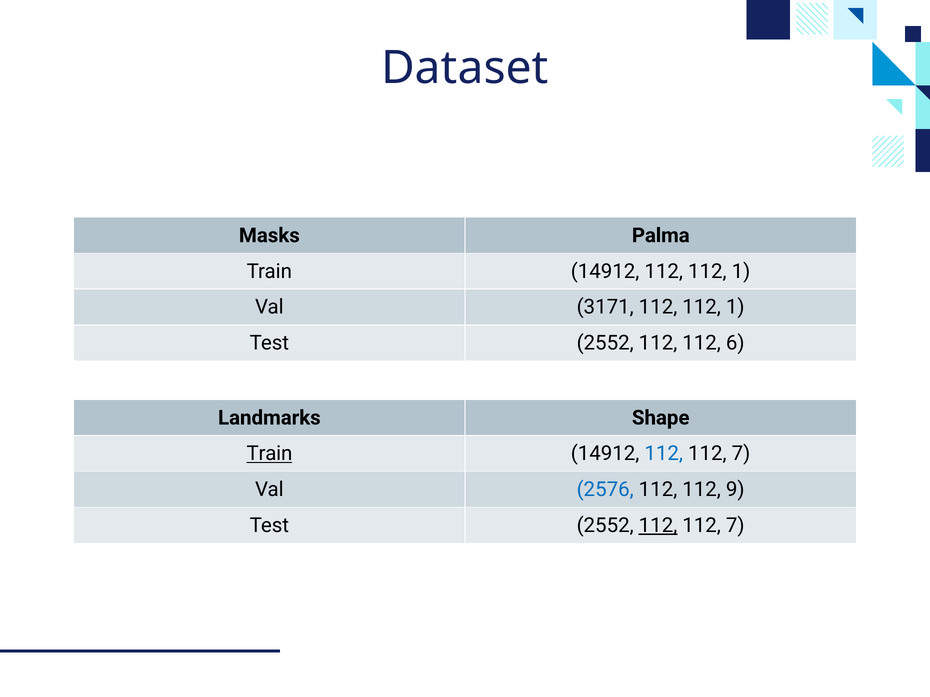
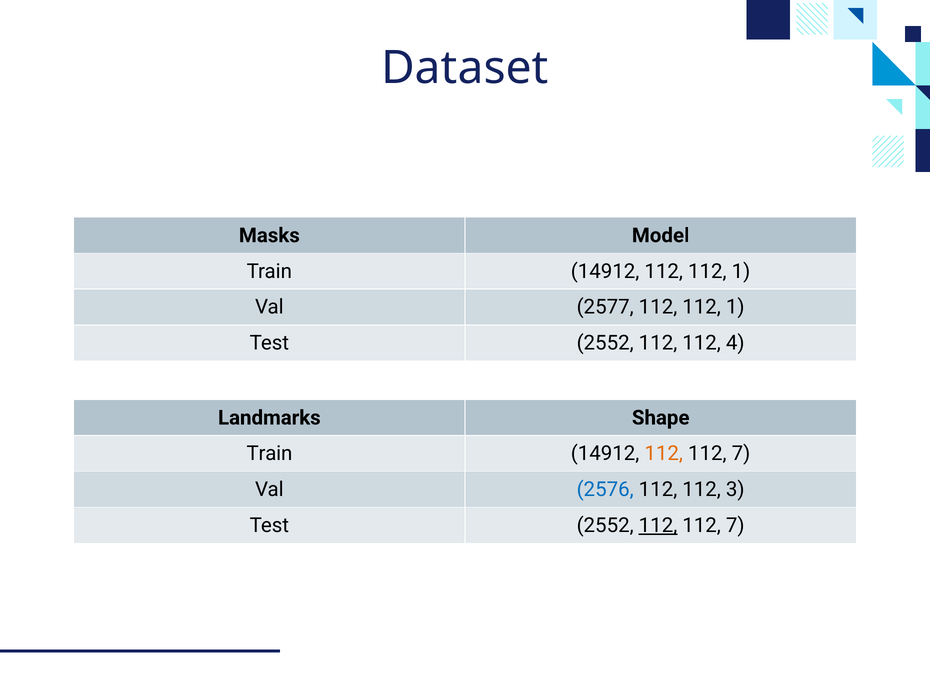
Palma: Palma -> Model
3171: 3171 -> 2577
6: 6 -> 4
Train at (269, 454) underline: present -> none
112 at (664, 454) colour: blue -> orange
9: 9 -> 3
